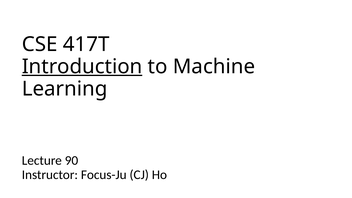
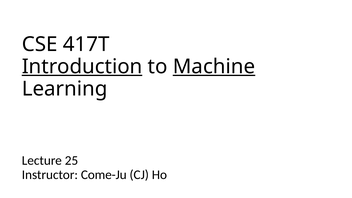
Machine underline: none -> present
90: 90 -> 25
Focus-Ju: Focus-Ju -> Come-Ju
